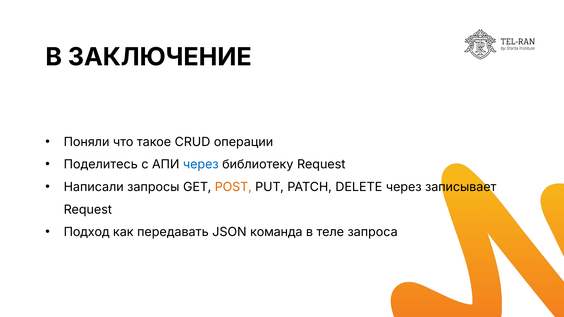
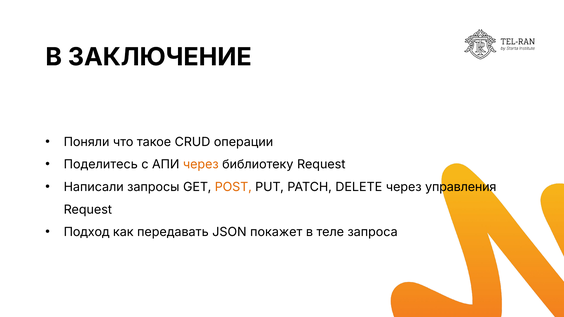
через at (201, 165) colour: blue -> orange
записывает: записывает -> управления
команда: команда -> покажет
